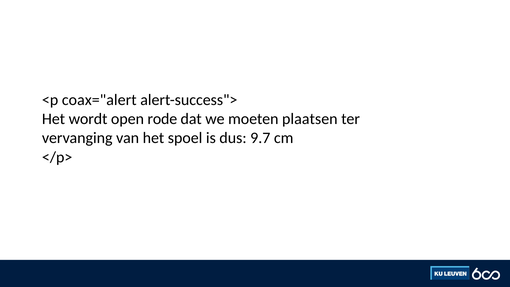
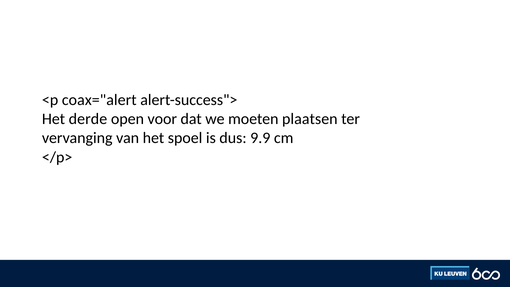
wordt: wordt -> derde
rode: rode -> voor
9.7: 9.7 -> 9.9
